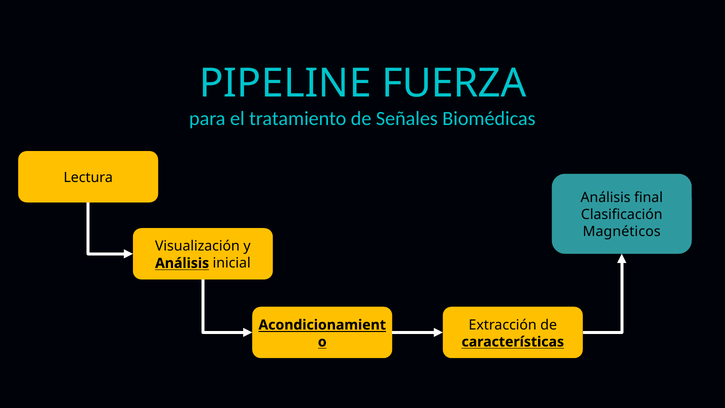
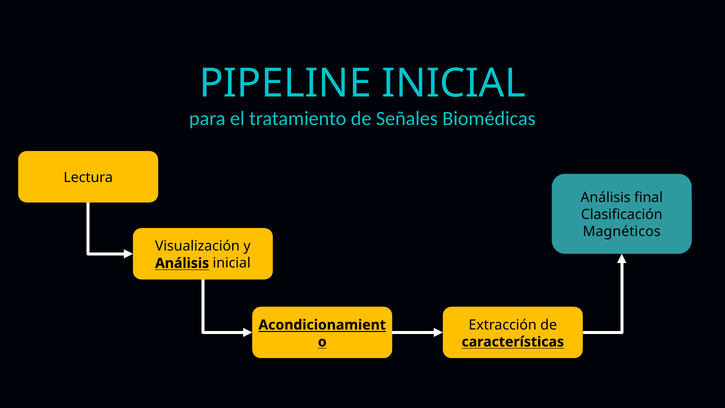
PIPELINE FUERZA: FUERZA -> INICIAL
